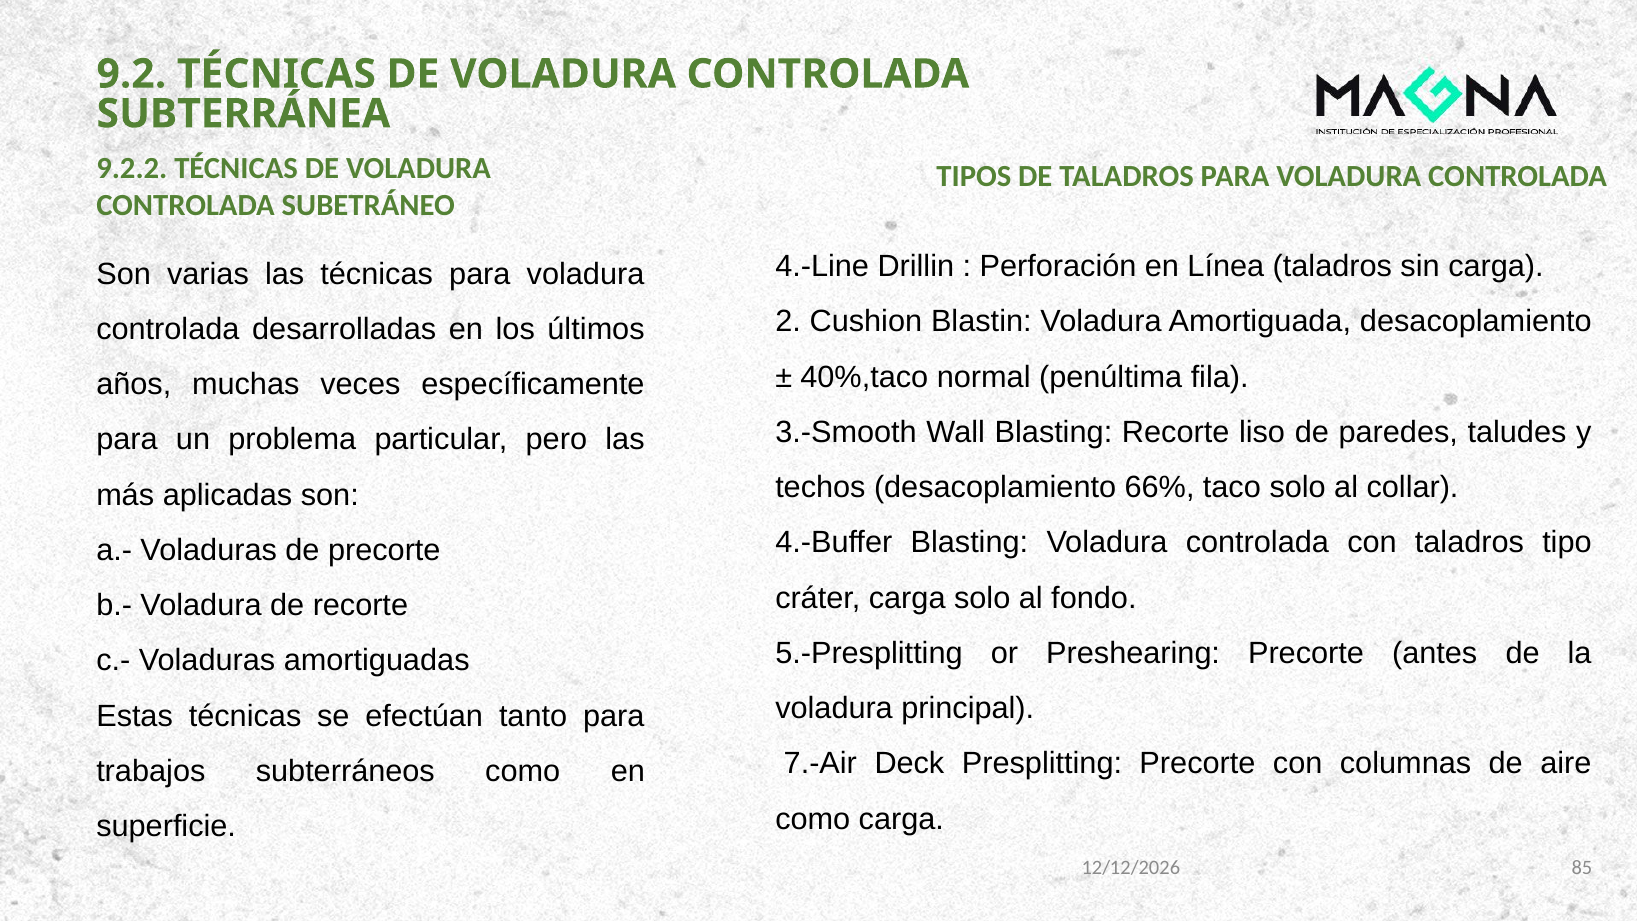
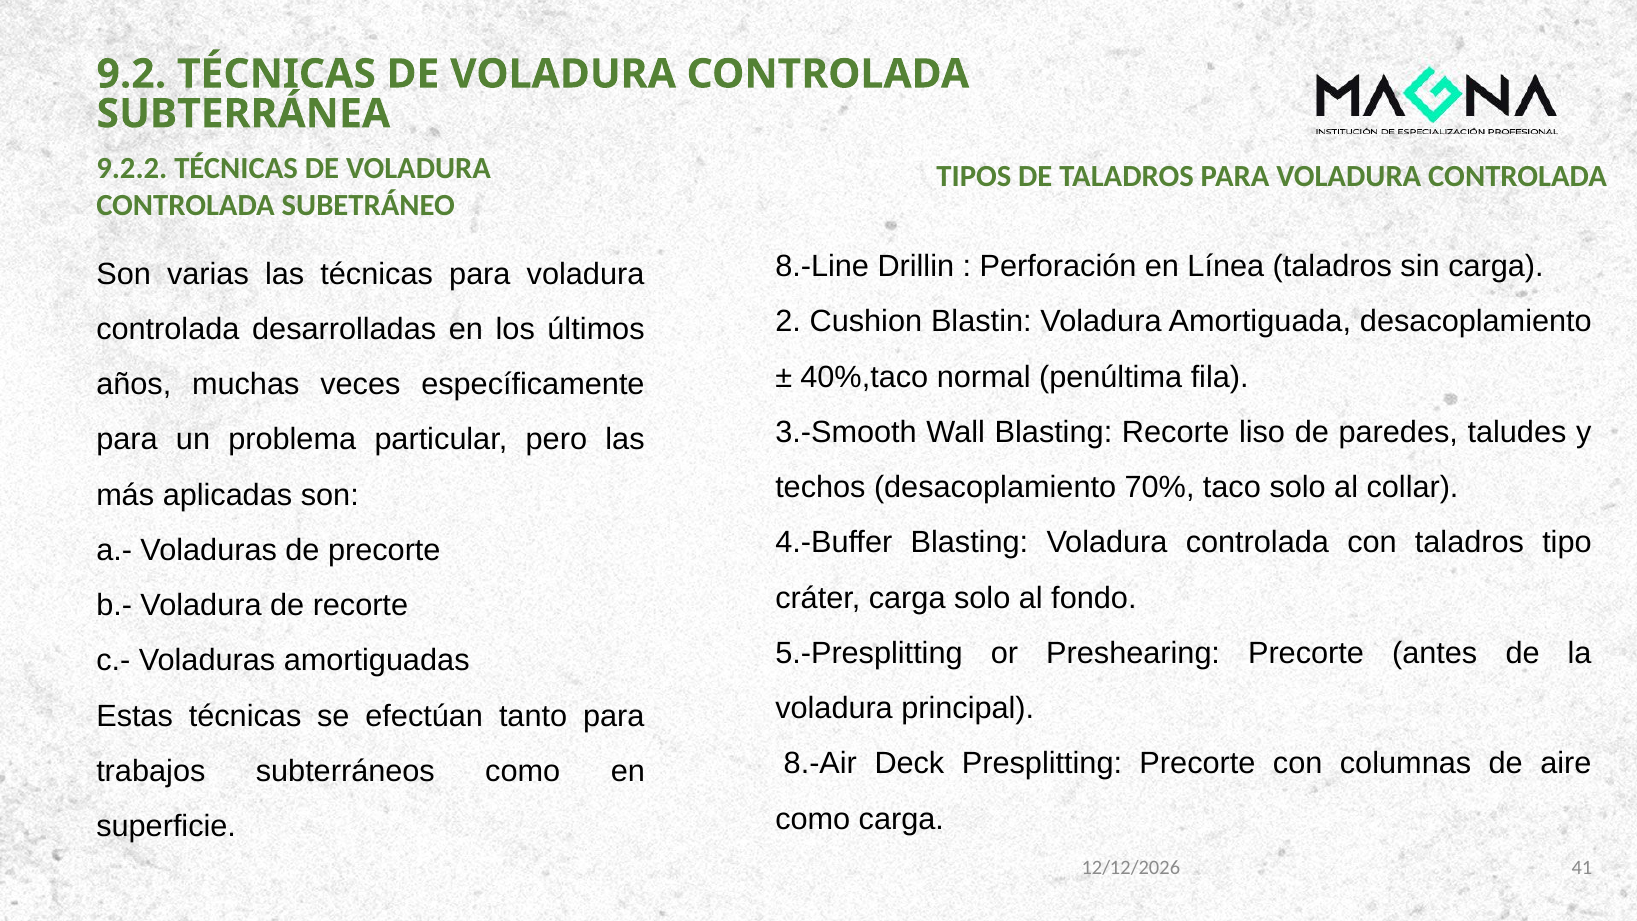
4.-Line: 4.-Line -> 8.-Line
66%: 66% -> 70%
7.-Air: 7.-Air -> 8.-Air
85: 85 -> 41
